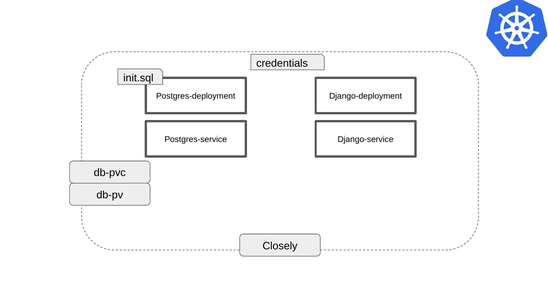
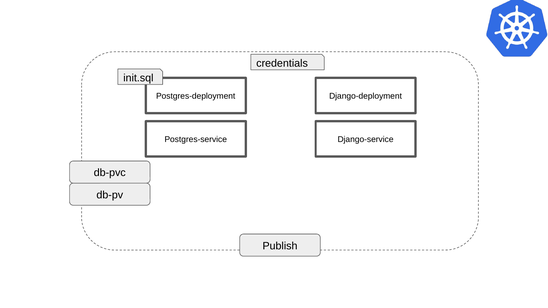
Closely: Closely -> Publish
